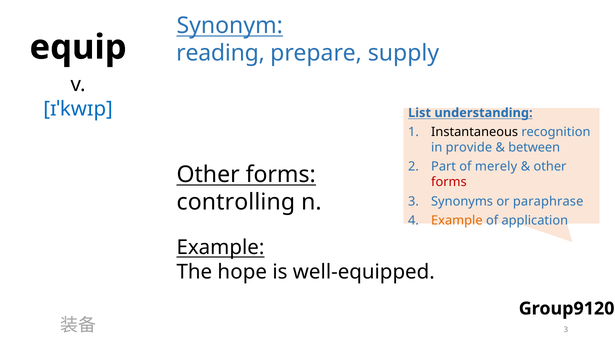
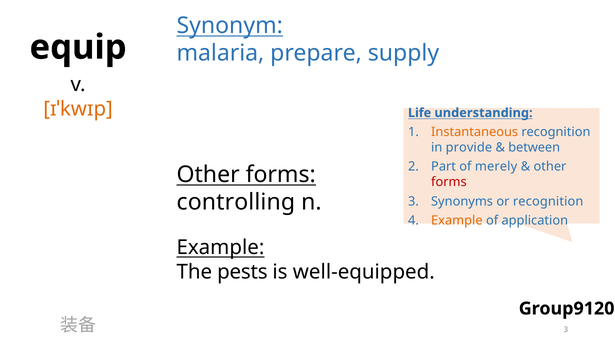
reading: reading -> malaria
ɪˈkwɪp colour: blue -> orange
List: List -> Life
Instantaneous colour: black -> orange
or paraphrase: paraphrase -> recognition
hope: hope -> pests
